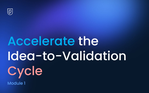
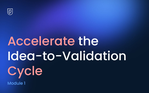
Accelerate colour: light blue -> pink
